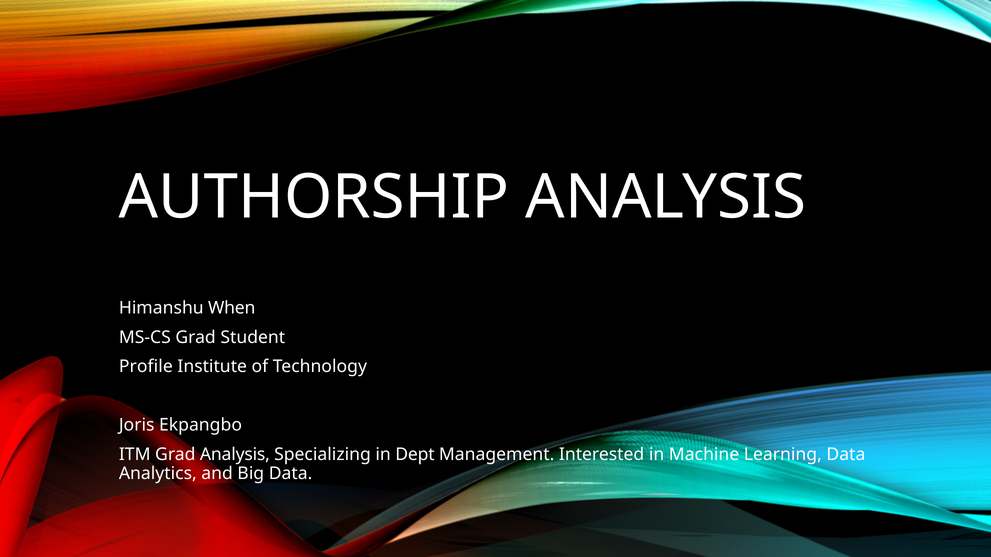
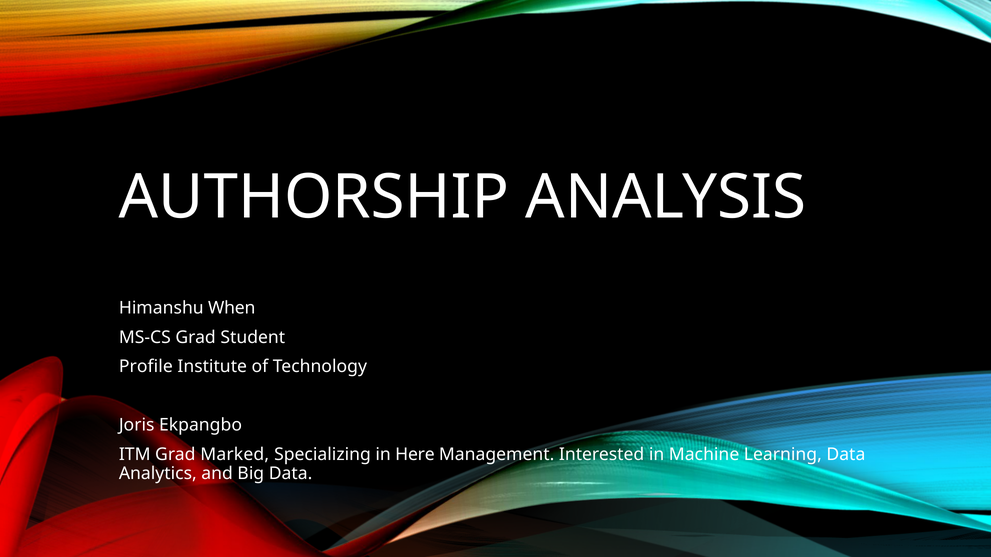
Grad Analysis: Analysis -> Marked
Dept: Dept -> Here
